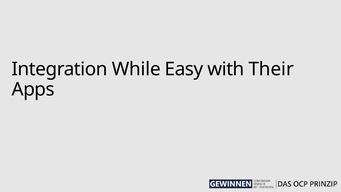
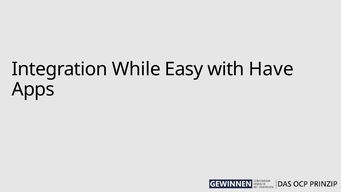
Their: Their -> Have
